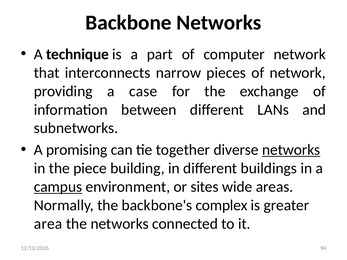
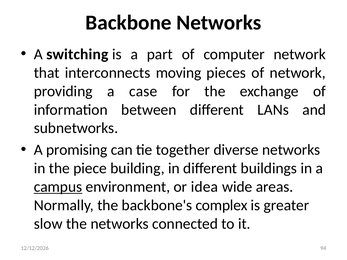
technique: technique -> switching
narrow: narrow -> moving
networks at (291, 150) underline: present -> none
sites: sites -> idea
area: area -> slow
